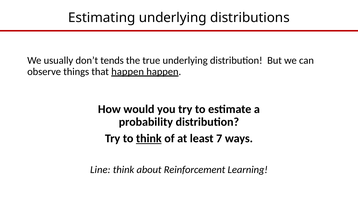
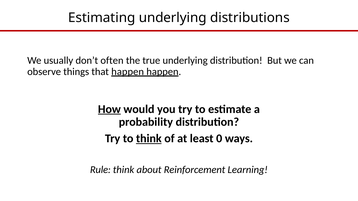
tends: tends -> often
How underline: none -> present
7: 7 -> 0
Line: Line -> Rule
